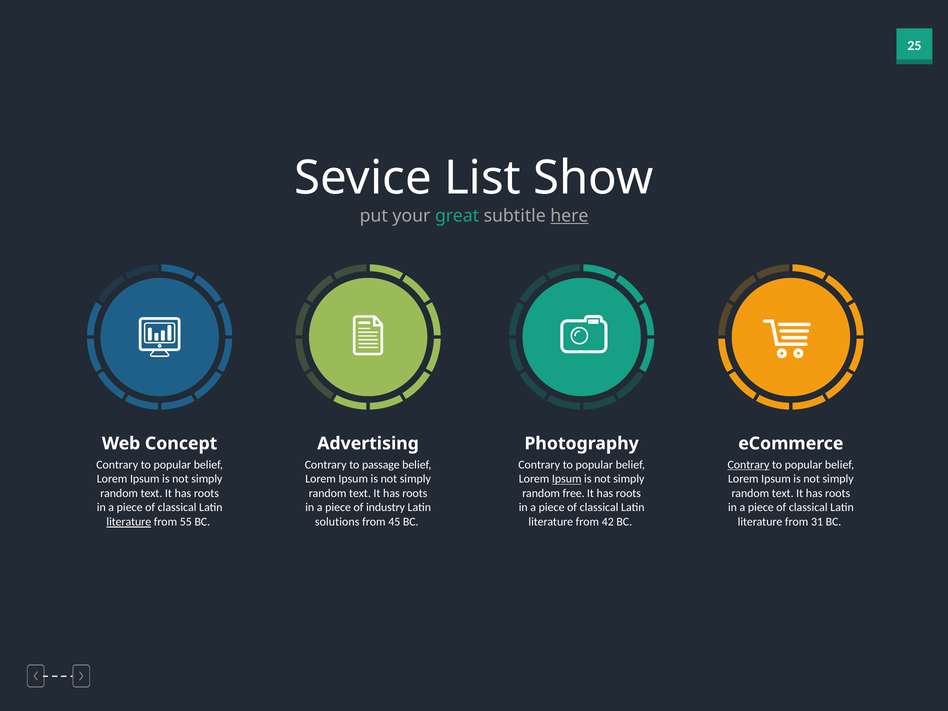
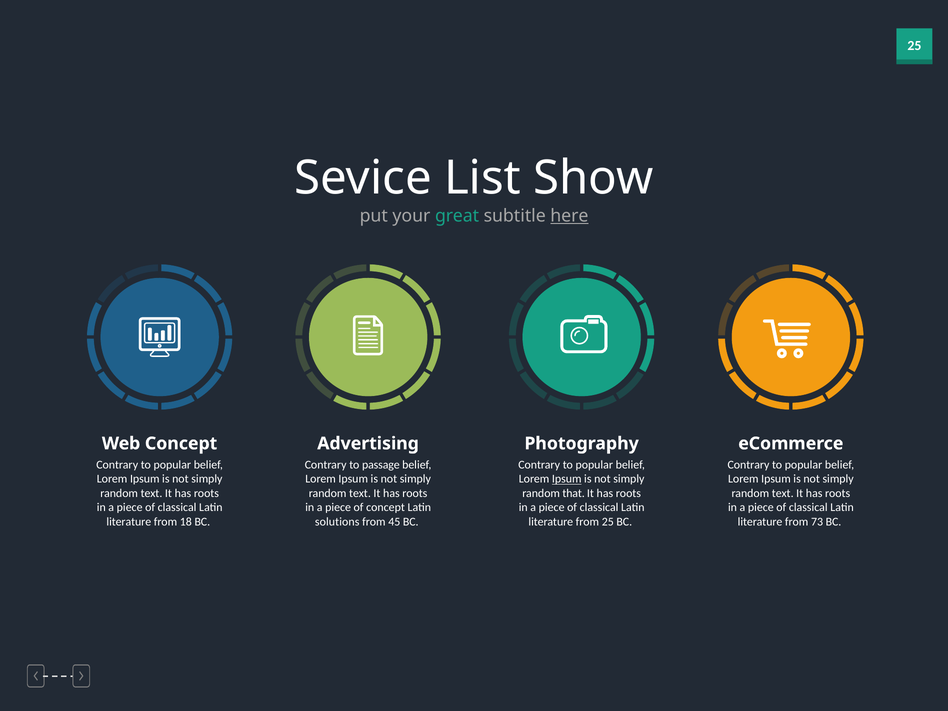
Contrary at (748, 465) underline: present -> none
free: free -> that
of industry: industry -> concept
literature at (129, 522) underline: present -> none
55: 55 -> 18
from 42: 42 -> 25
31: 31 -> 73
